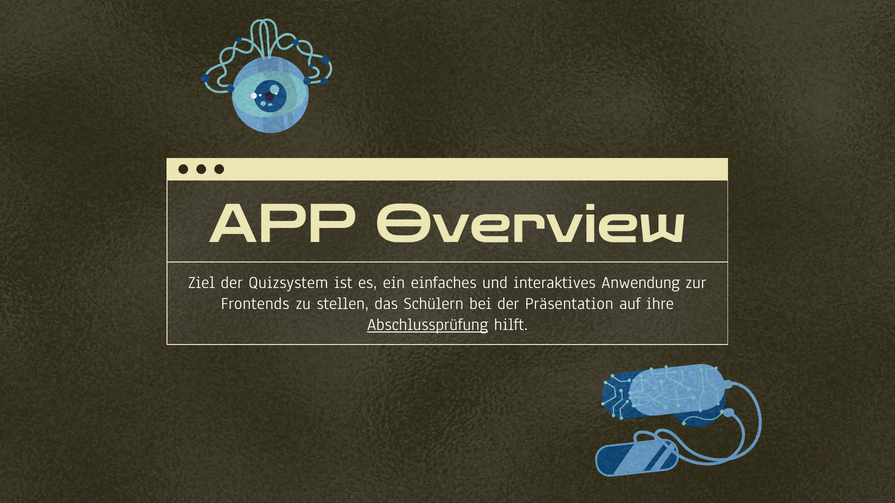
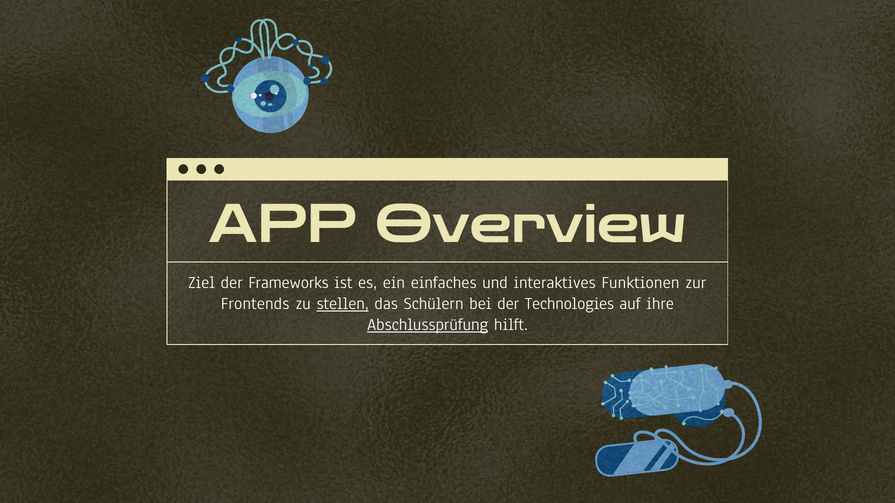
Quizsystem: Quizsystem -> Frameworks
Anwendung: Anwendung -> Funktionen
stellen underline: none -> present
Präsentation: Präsentation -> Technologies
